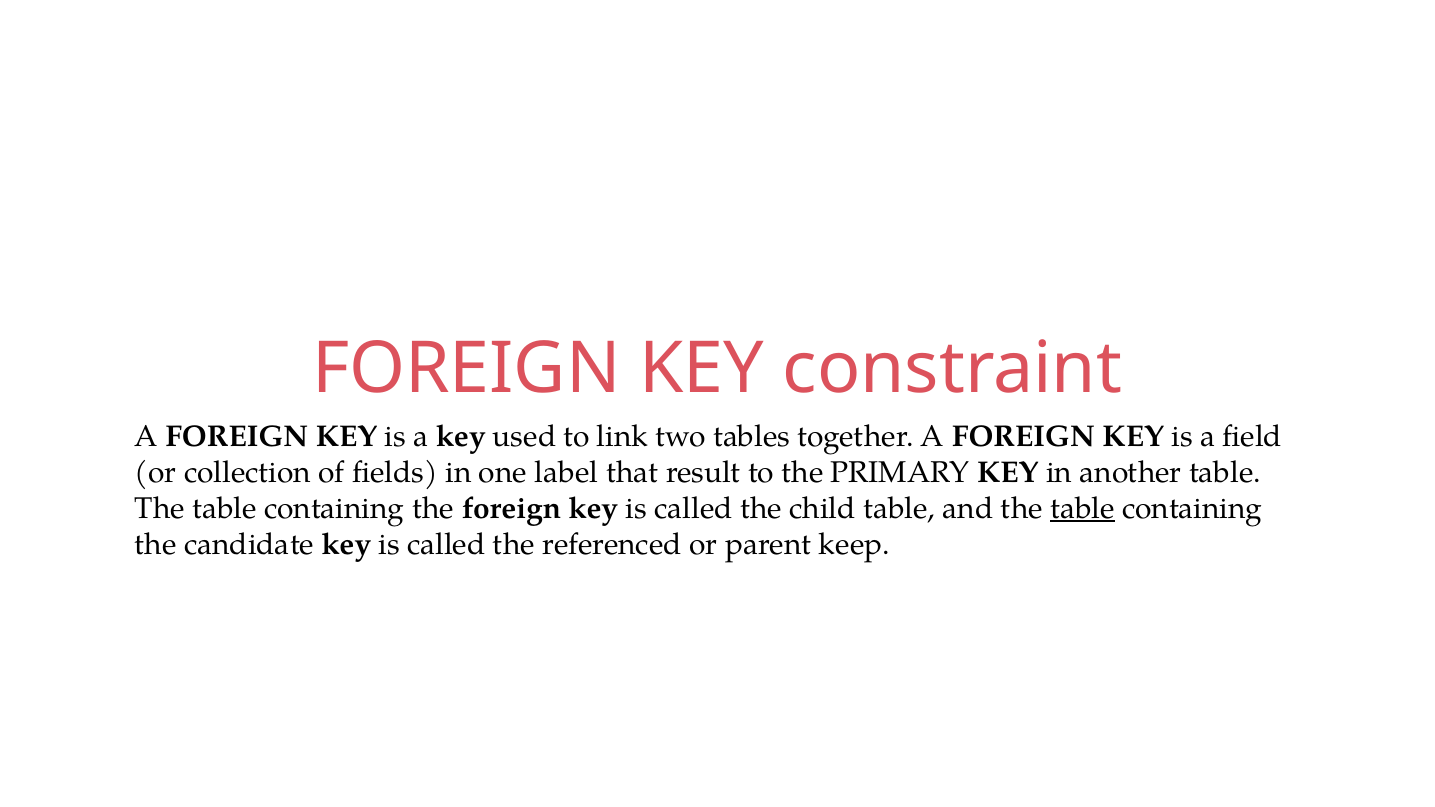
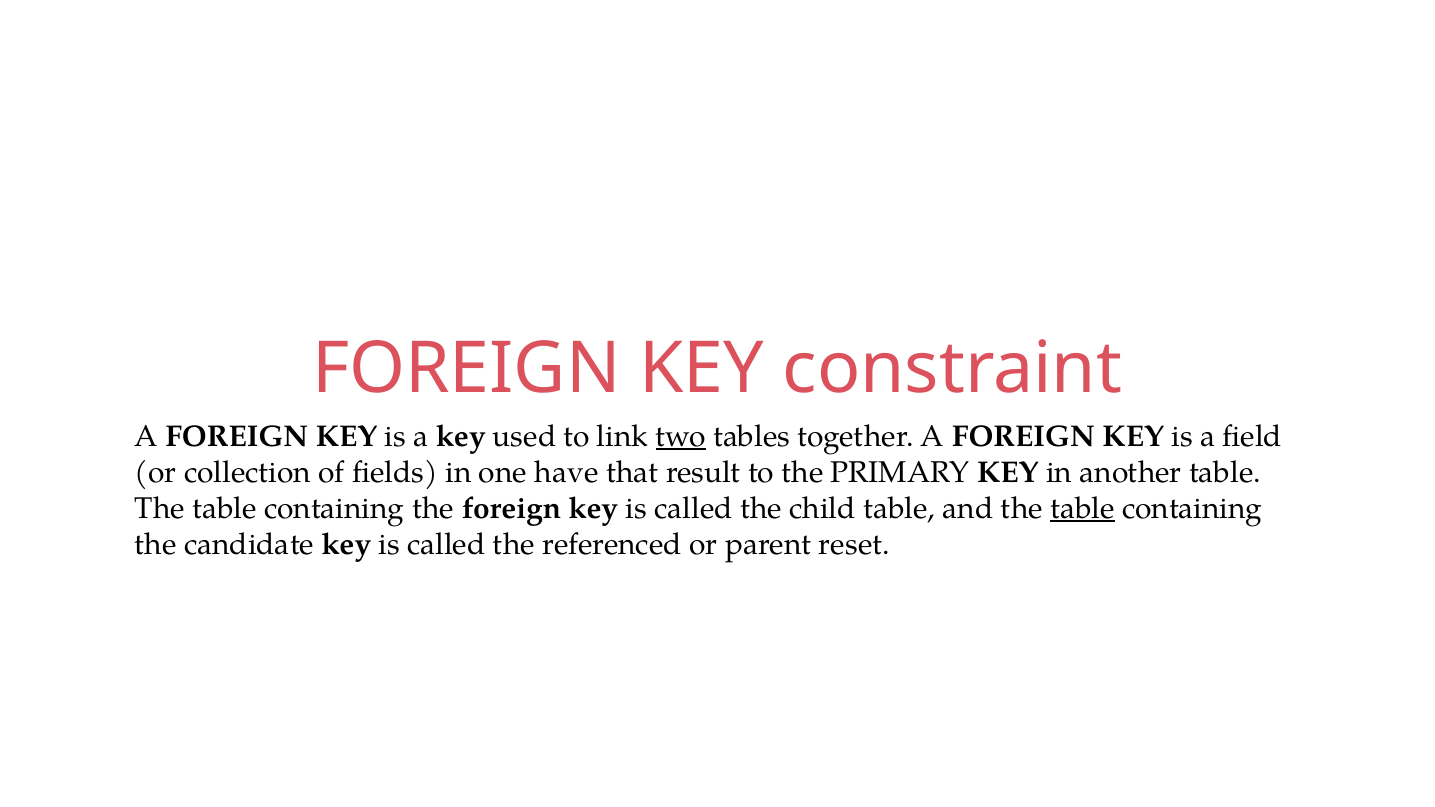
two underline: none -> present
label: label -> have
keep: keep -> reset
